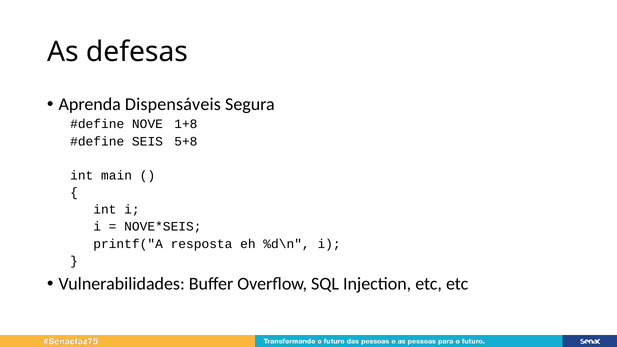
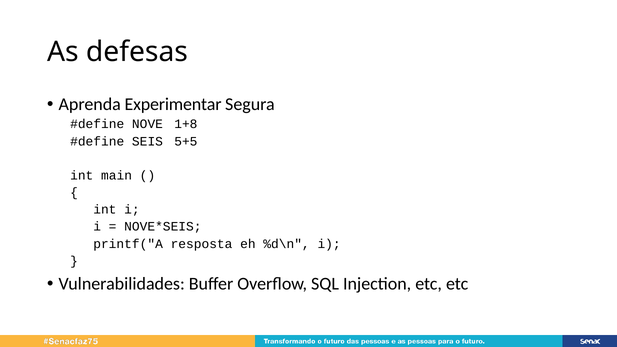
Dispensáveis: Dispensáveis -> Experimentar
5+8: 5+8 -> 5+5
